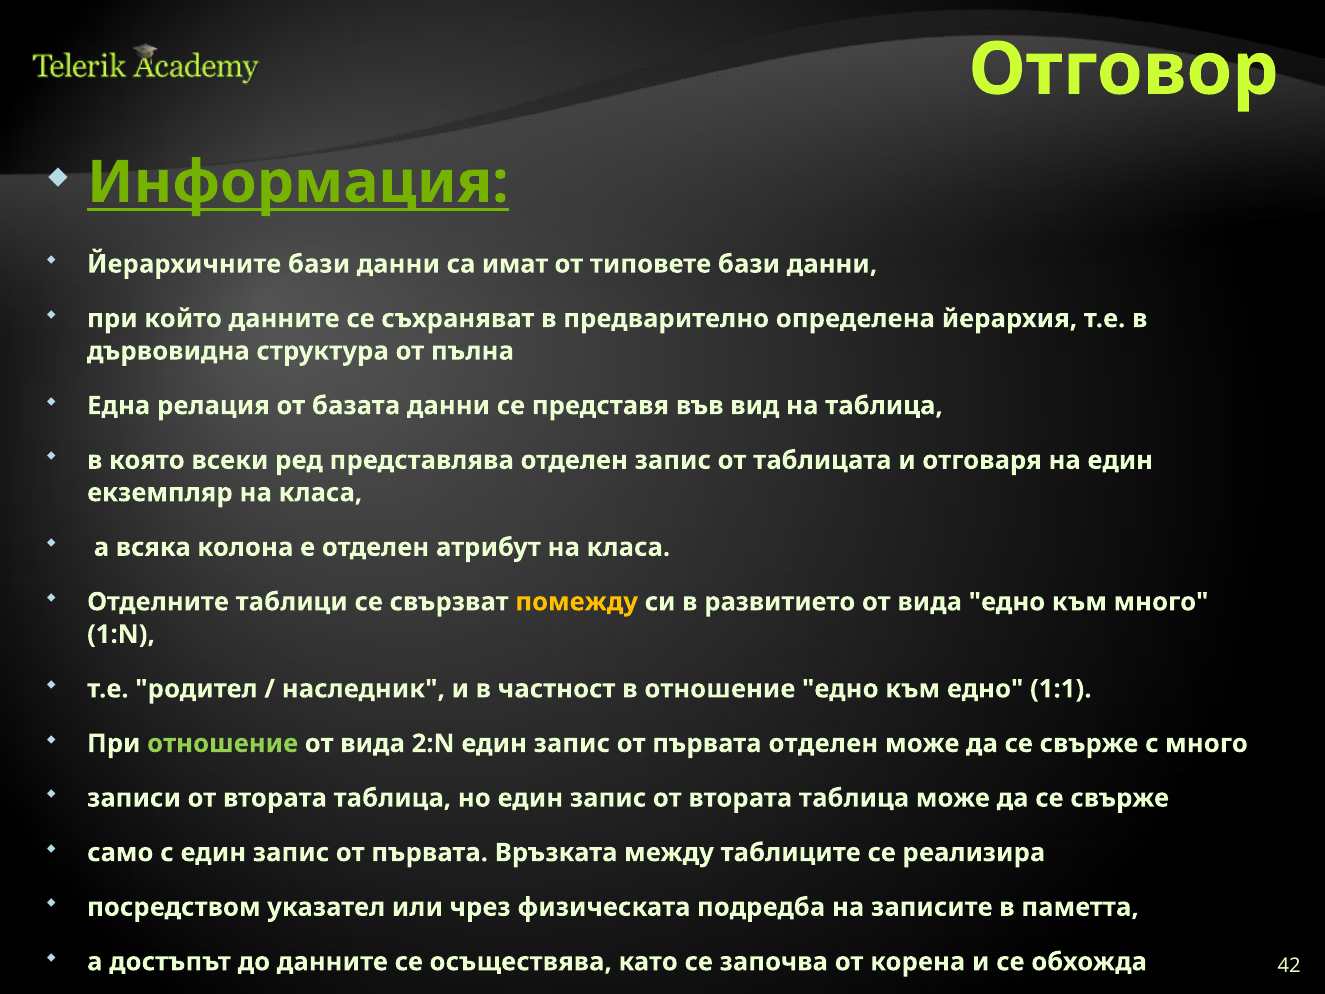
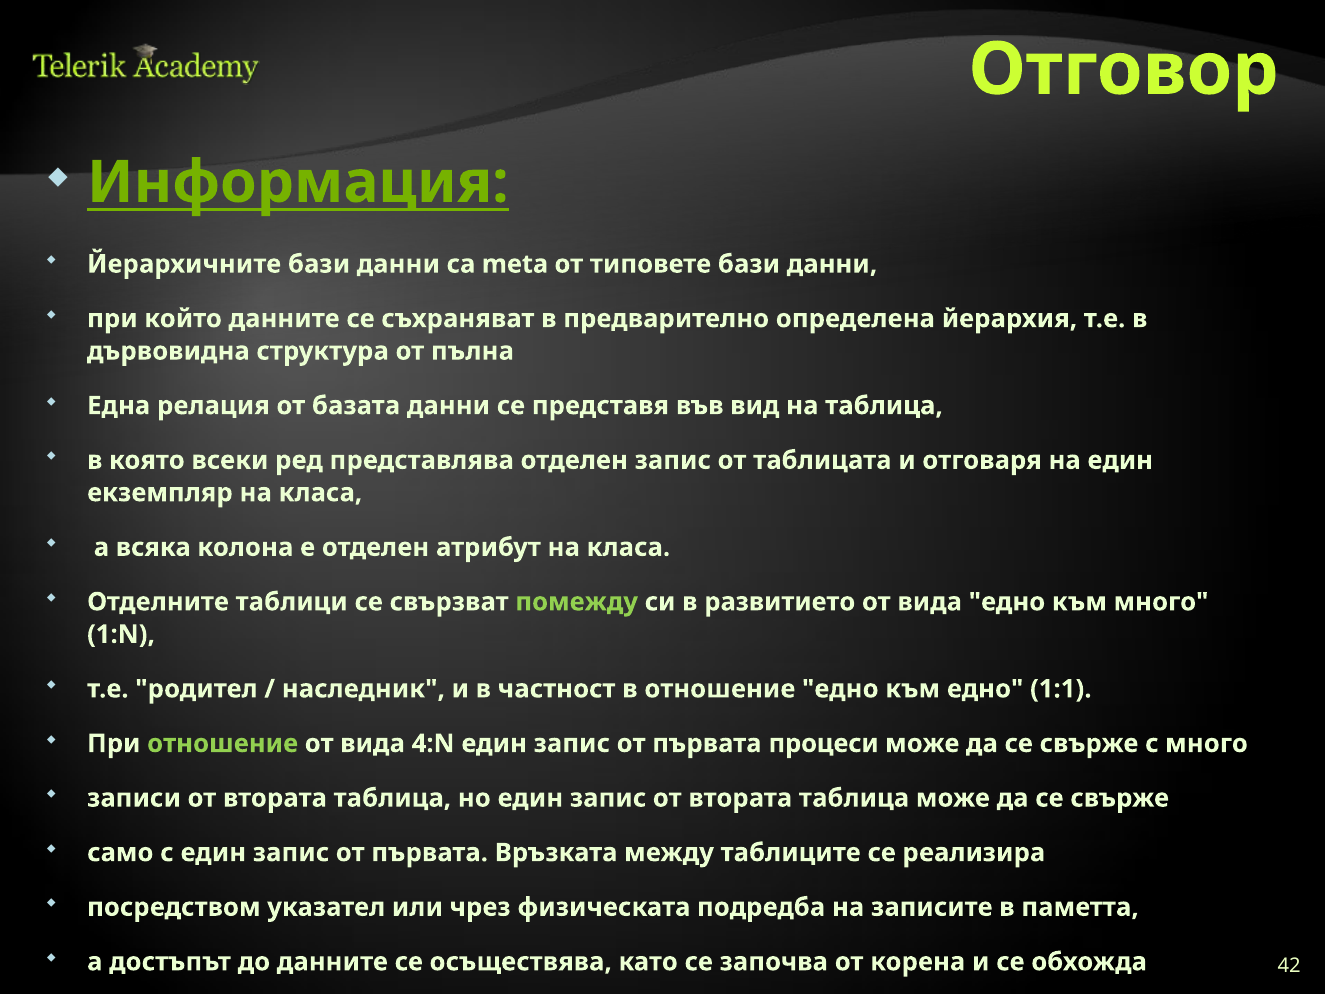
имат: имат -> meta
помежду colour: yellow -> light green
2:N: 2:N -> 4:N
първата отделен: отделен -> процеси
